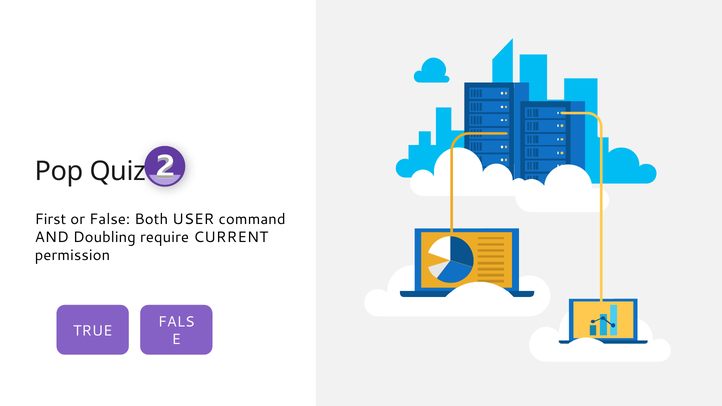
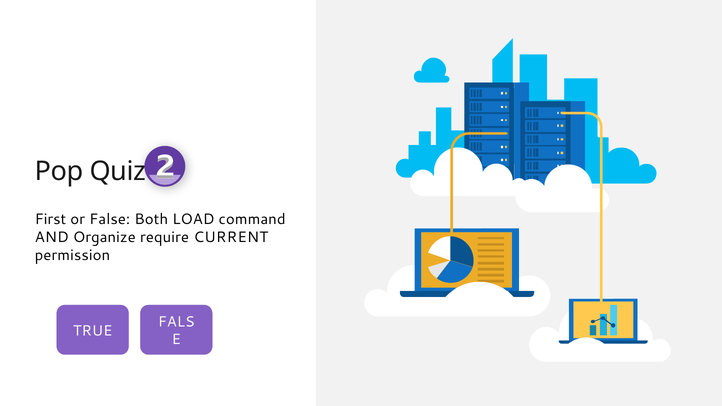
USER: USER -> LOAD
Doubling: Doubling -> Organize
